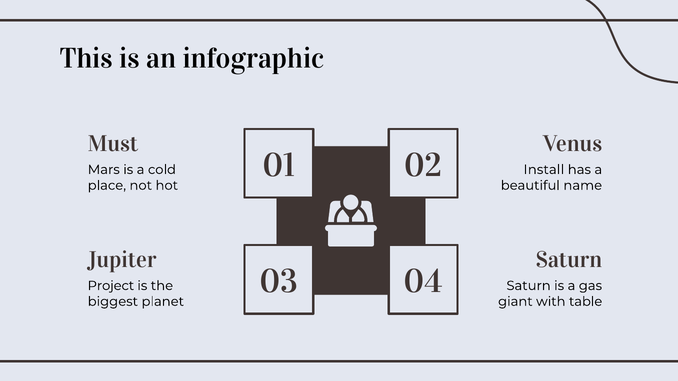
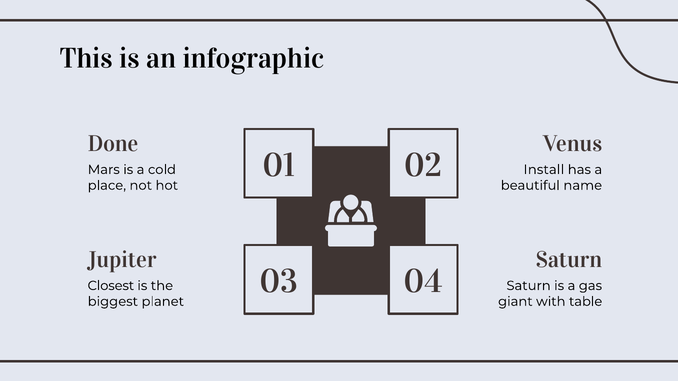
Must: Must -> Done
Project: Project -> Closest
